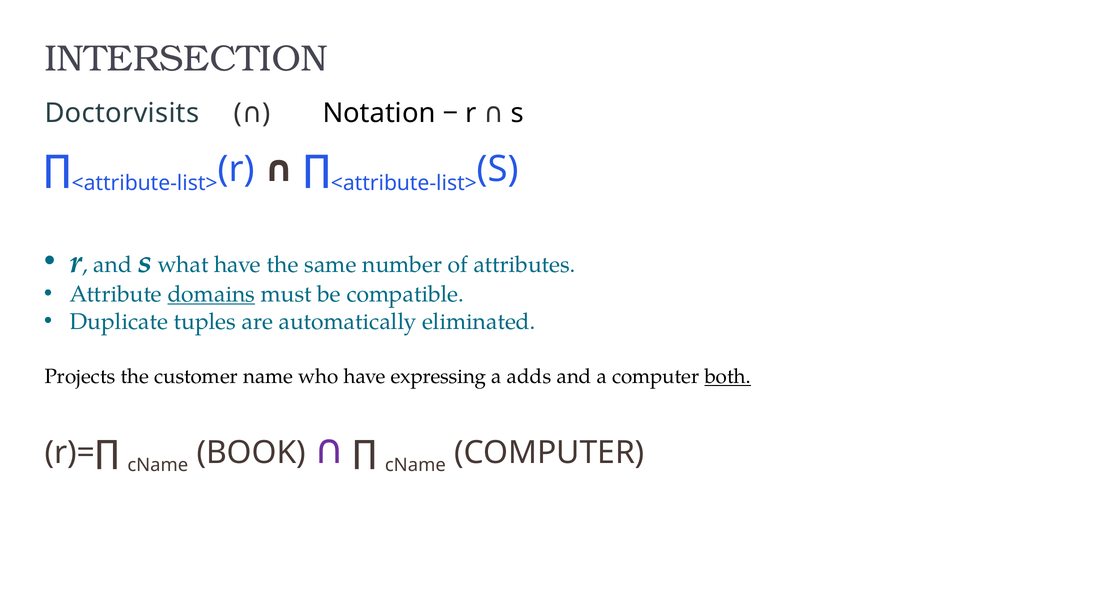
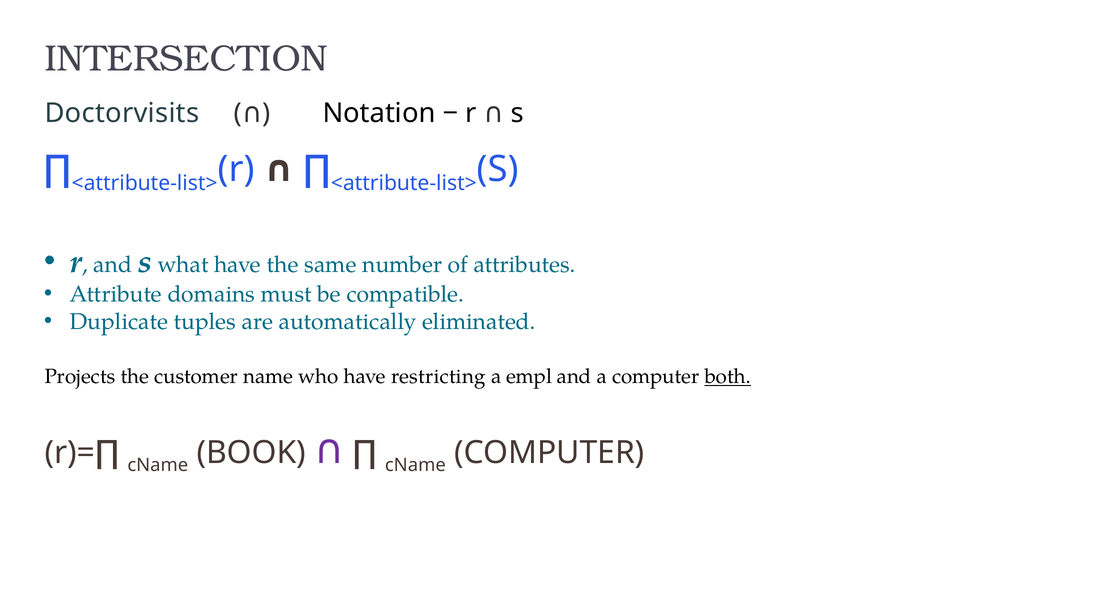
domains underline: present -> none
expressing: expressing -> restricting
adds: adds -> empl
